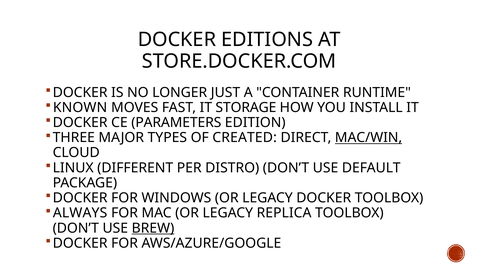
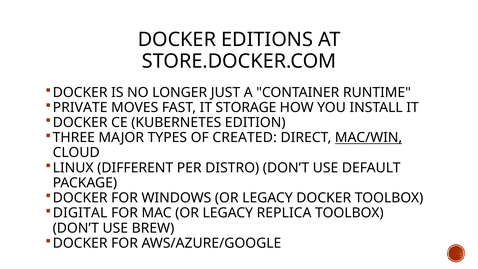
KNOWN: KNOWN -> PRIVATE
PARAMETERS: PARAMETERS -> KUBERNETES
ALWAYS: ALWAYS -> DIGITAL
BREW underline: present -> none
